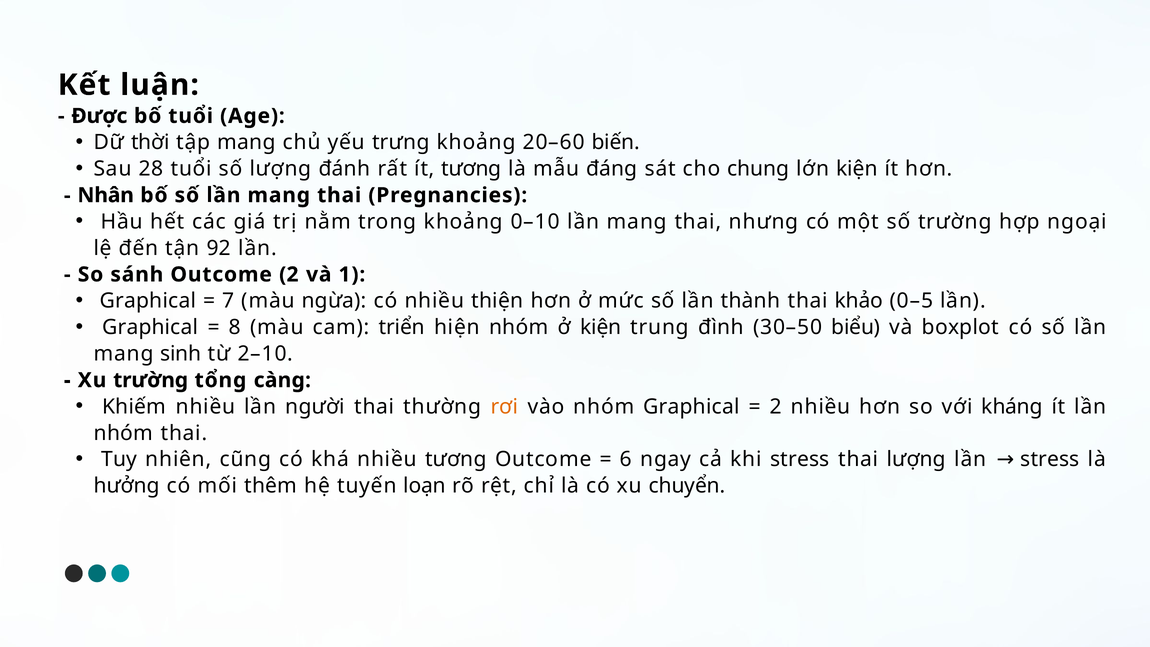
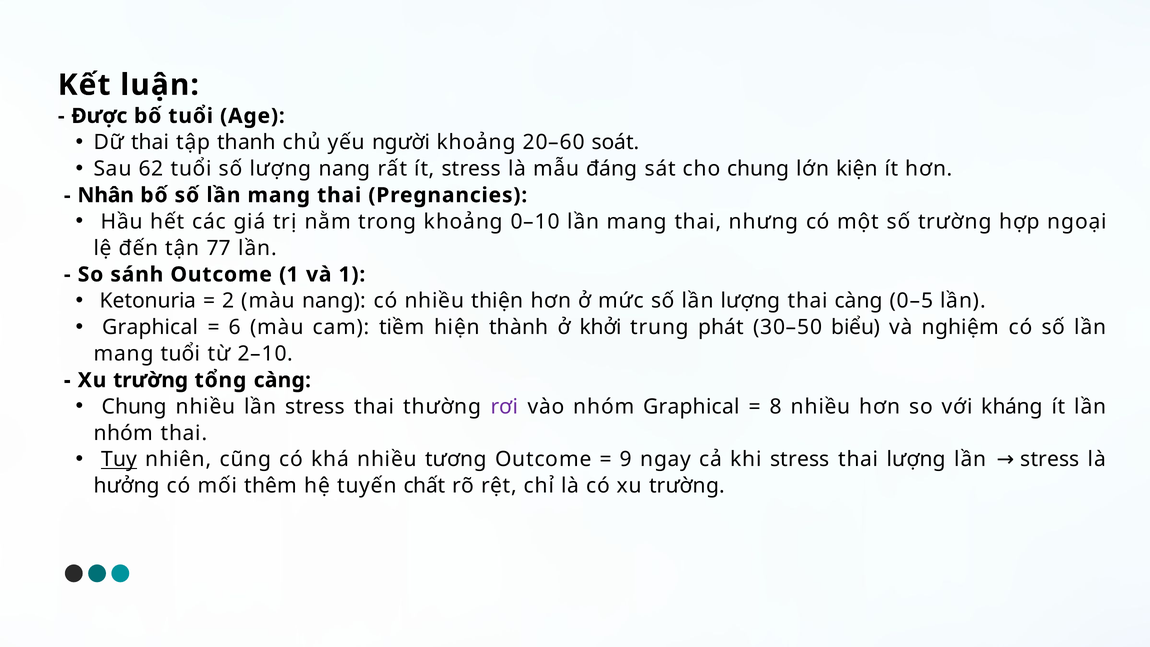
Dữ thời: thời -> thai
tập mang: mang -> thanh
trưng: trưng -> người
biến: biến -> soát
28: 28 -> 62
lượng đánh: đánh -> nang
ít tương: tương -> stress
92: 92 -> 77
Outcome 2: 2 -> 1
Graphical at (148, 301): Graphical -> Ketonuria
7: 7 -> 2
màu ngừa: ngừa -> nang
lần thành: thành -> lượng
thai khảo: khảo -> càng
8: 8 -> 6
triển: triển -> tiềm
hiện nhóm: nhóm -> thành
ở kiện: kiện -> khởi
đình: đình -> phát
boxplot: boxplot -> nghiệm
mang sinh: sinh -> tuổi
Khiếm at (134, 407): Khiếm -> Chung
nhiều lần người: người -> stress
rơi colour: orange -> purple
2 at (776, 407): 2 -> 8
Tuy underline: none -> present
6: 6 -> 9
loạn: loạn -> chất
có xu chuyển: chuyển -> trường
